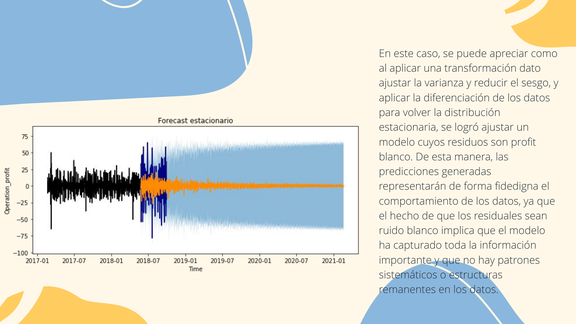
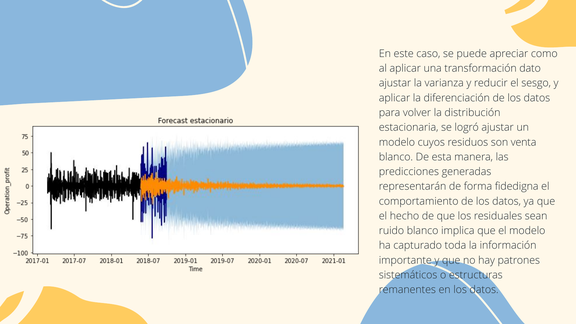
profit: profit -> venta
